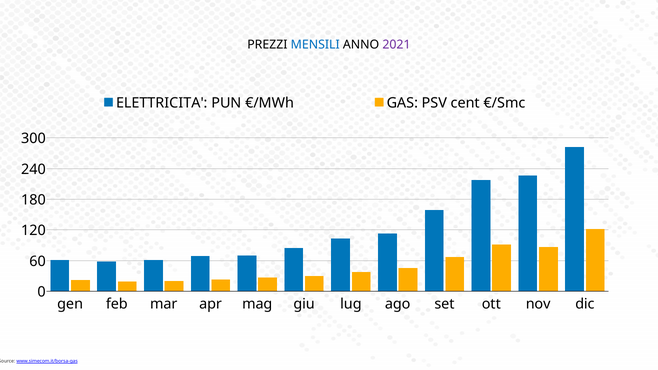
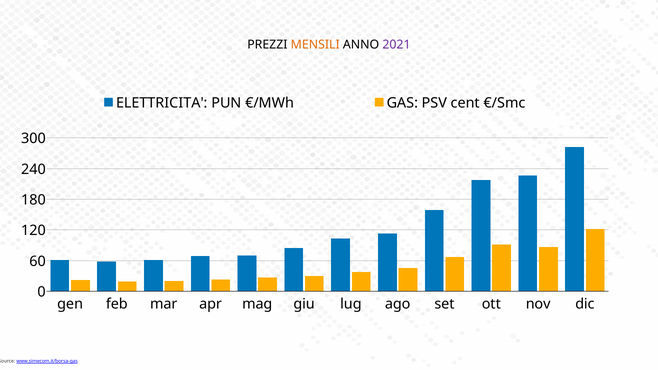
MENSILI colour: blue -> orange
